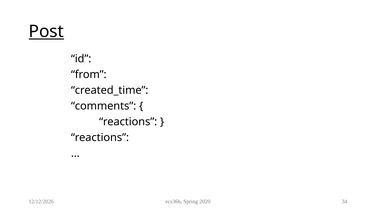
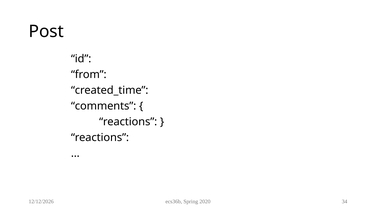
Post underline: present -> none
